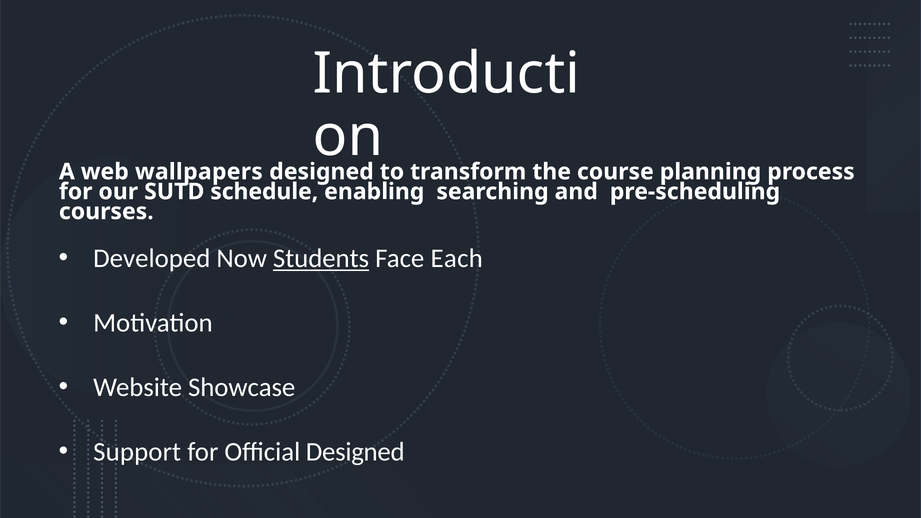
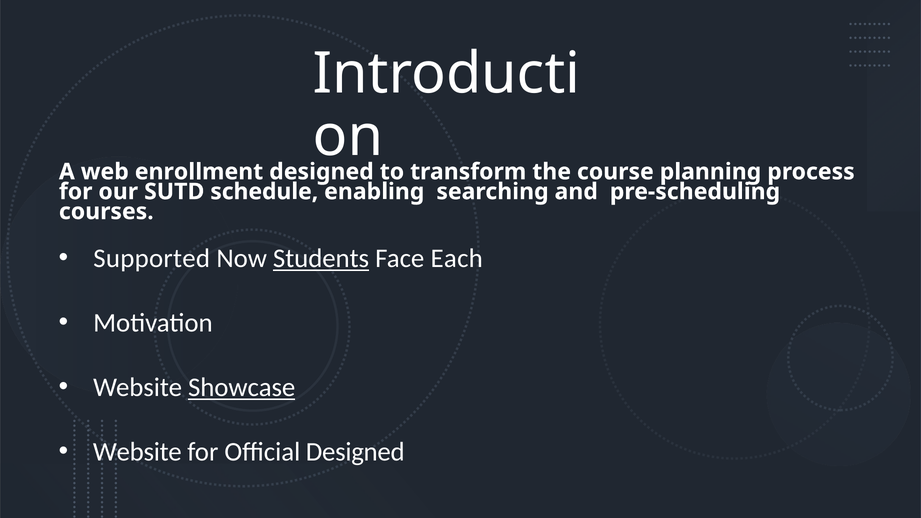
wallpapers: wallpapers -> enrollment
Developed: Developed -> Supported
Showcase underline: none -> present
Support at (137, 452): Support -> Website
